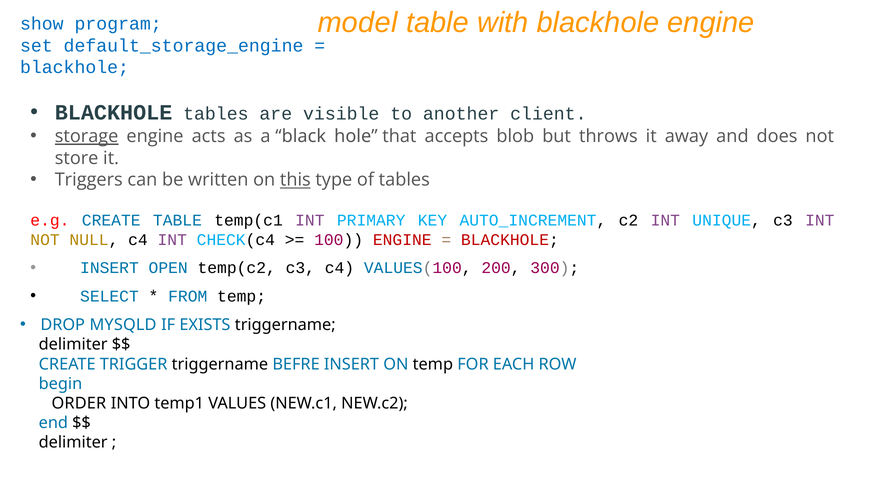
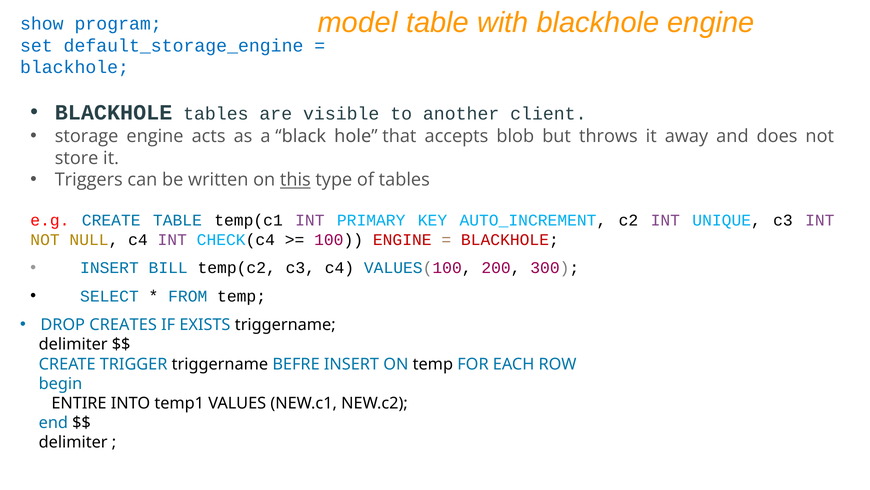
storage underline: present -> none
OPEN: OPEN -> BILL
MYSQLD: MYSQLD -> CREATES
ORDER: ORDER -> ENTIRE
